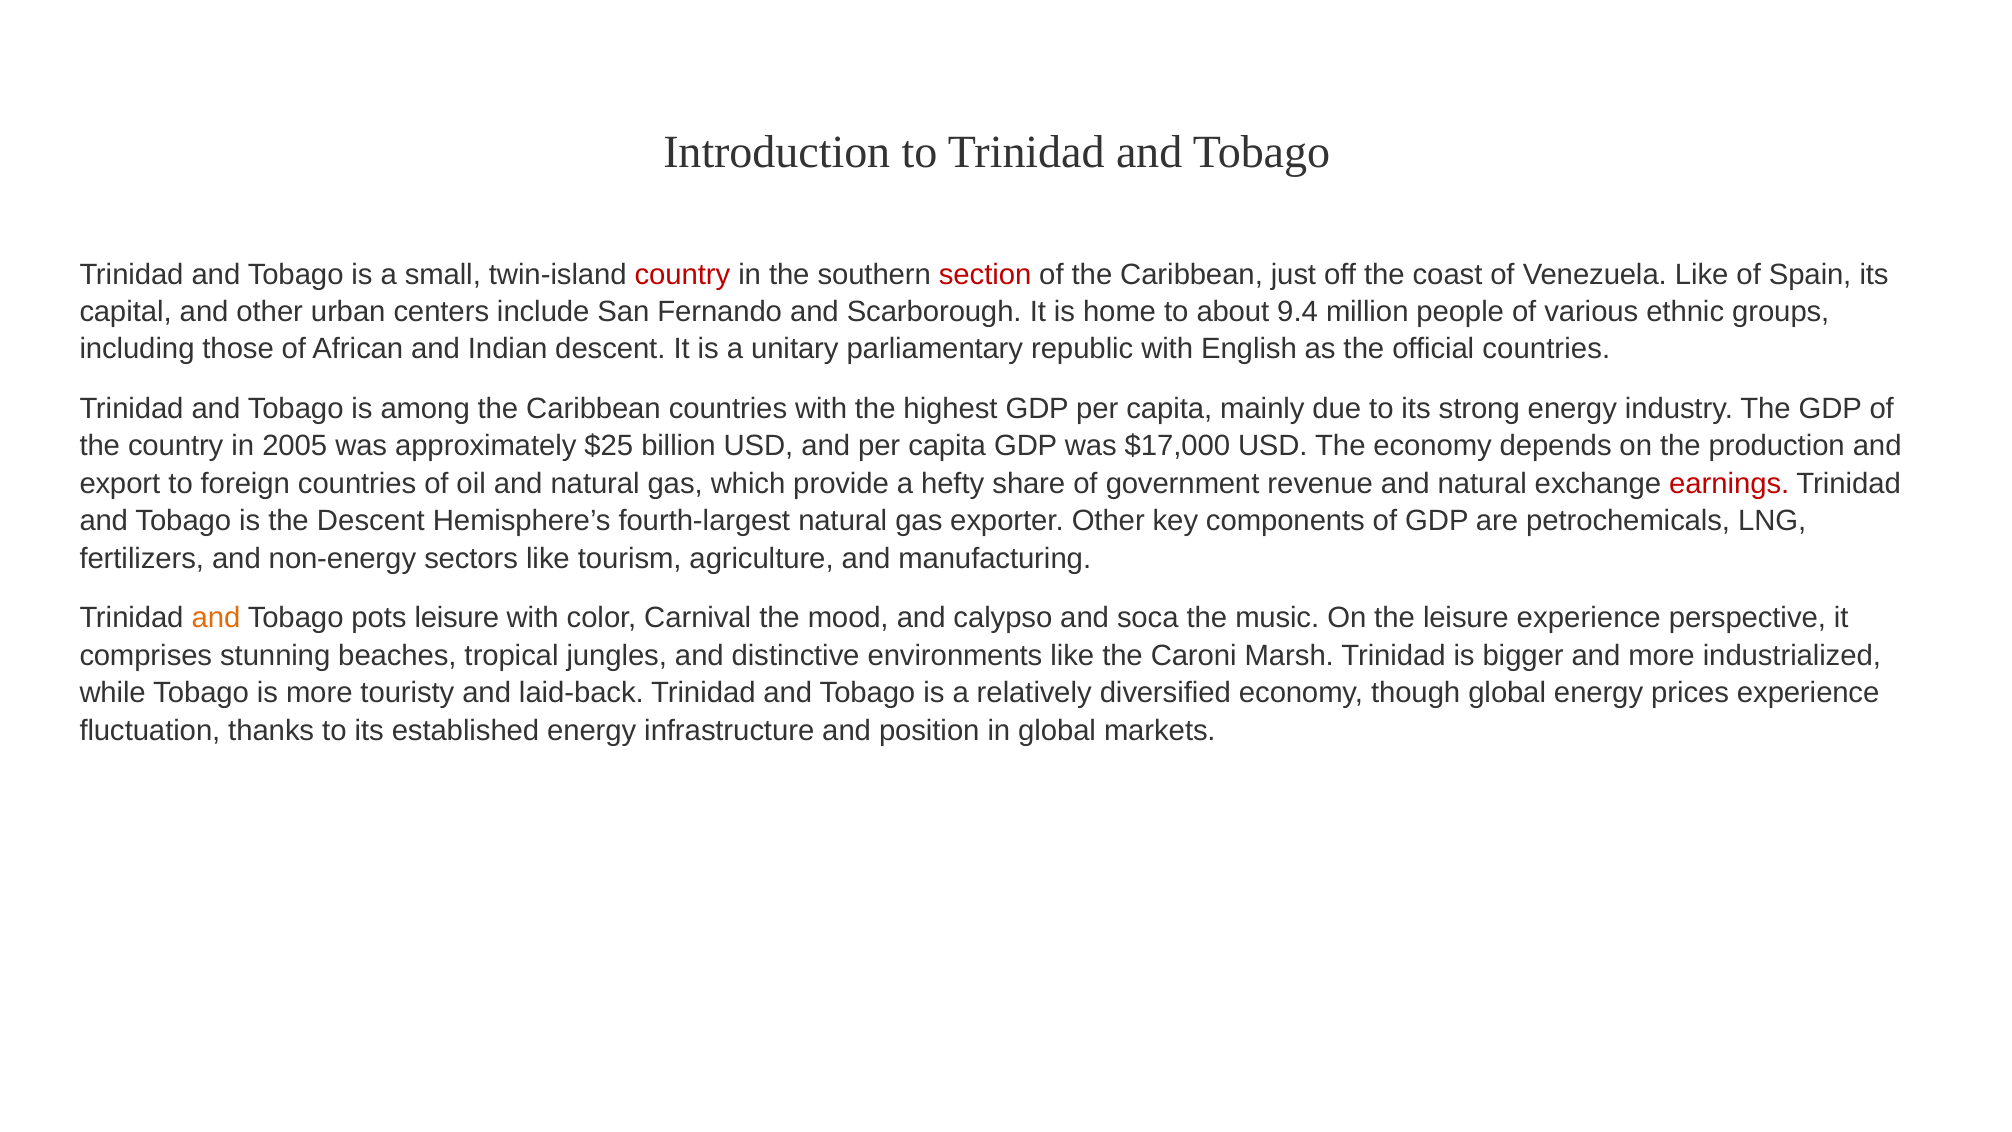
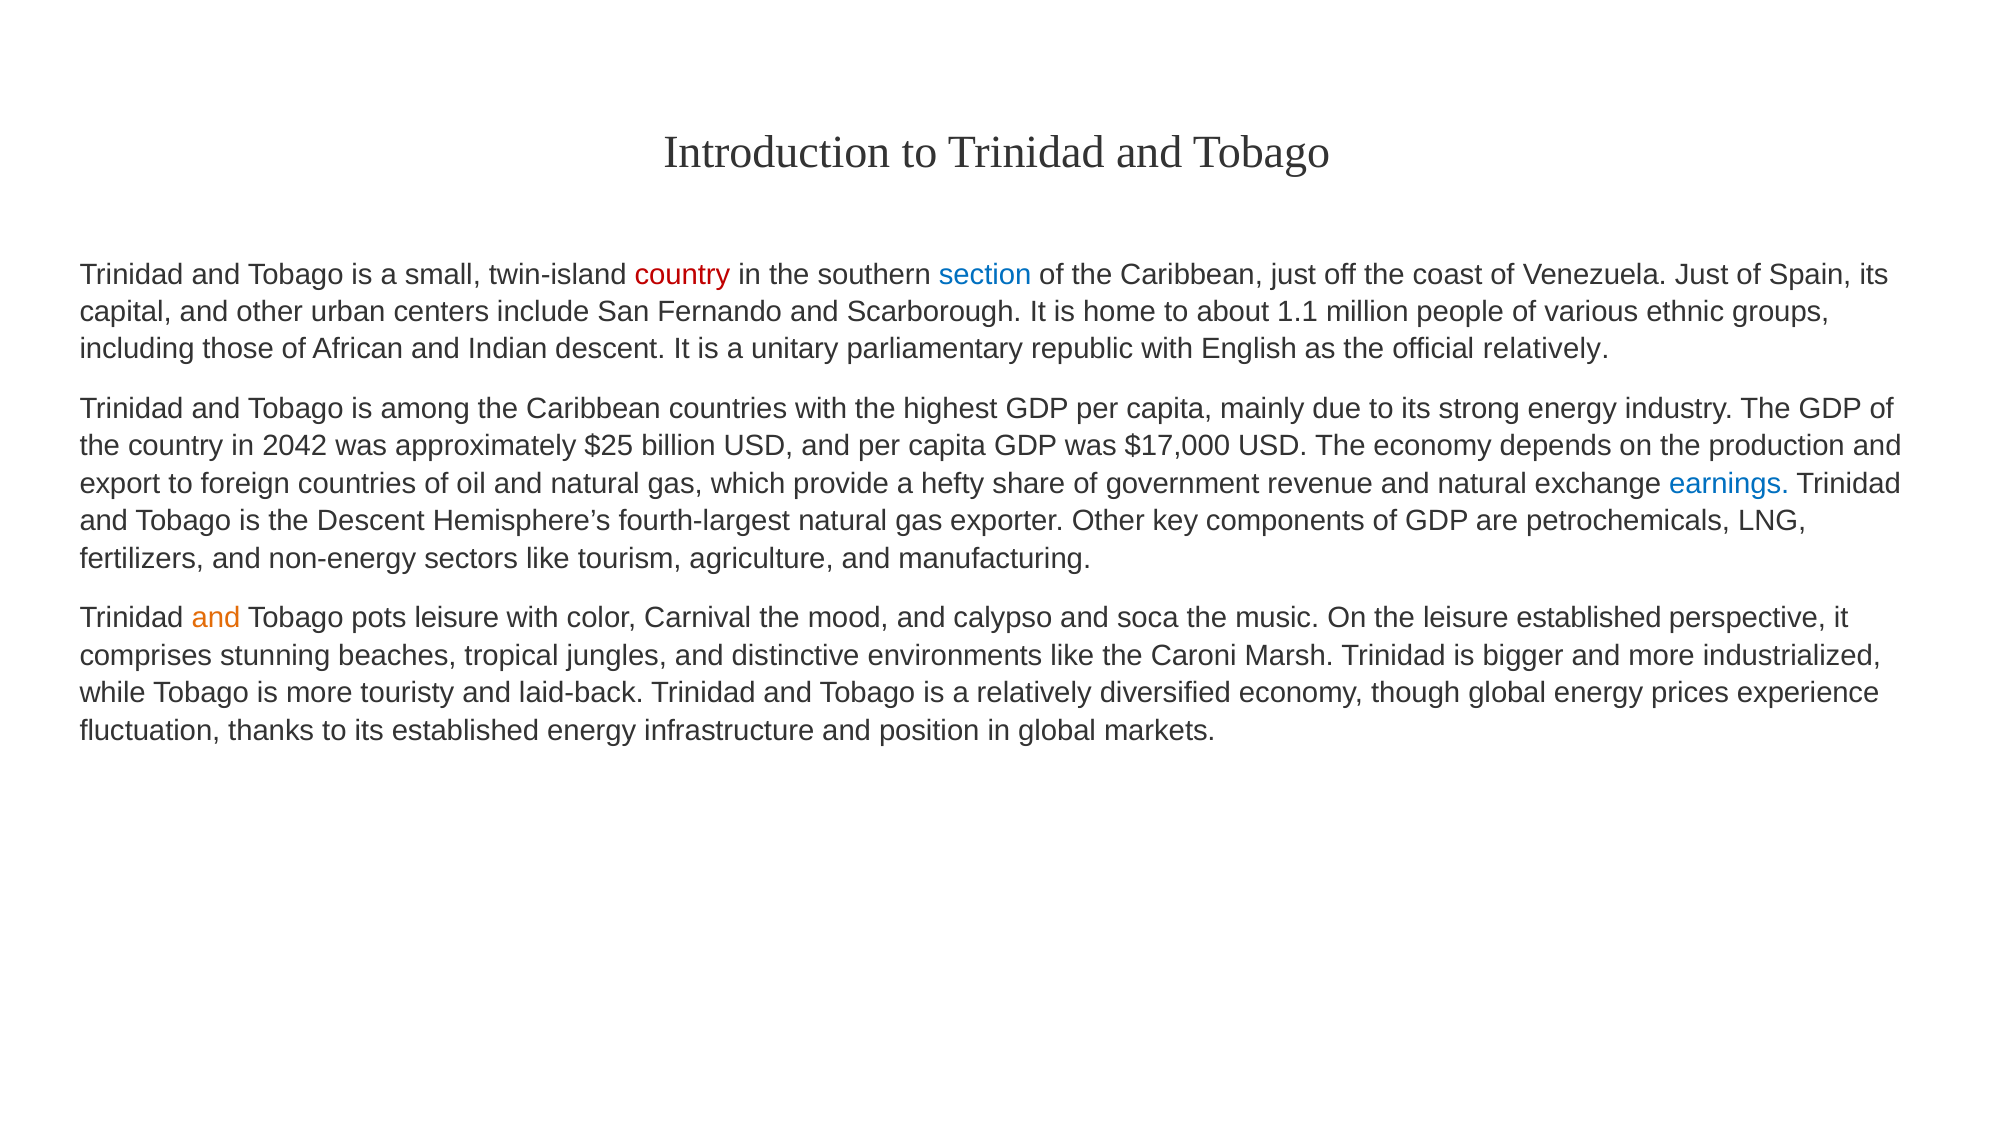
section colour: red -> blue
Venezuela Like: Like -> Just
9.4: 9.4 -> 1.1
official countries: countries -> relatively
2005: 2005 -> 2042
earnings colour: red -> blue
leisure experience: experience -> established
